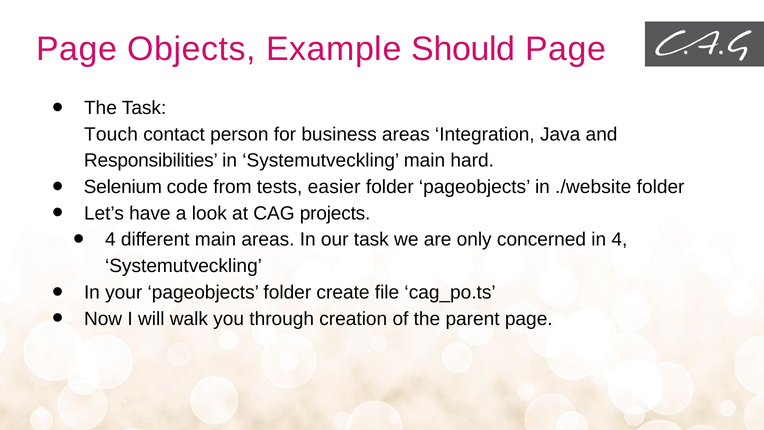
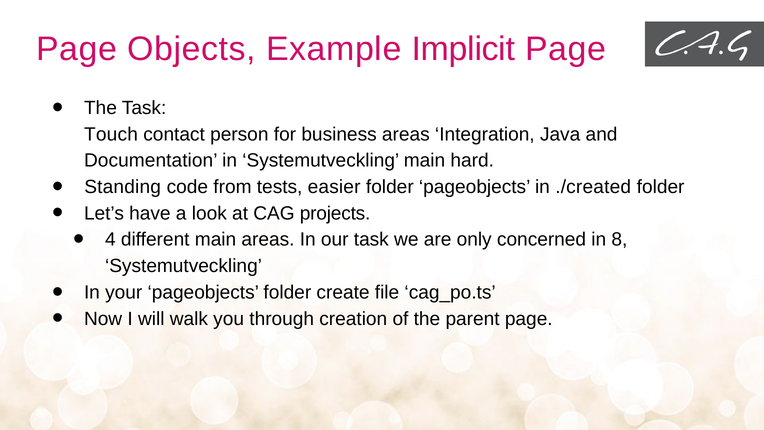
Should: Should -> Implicit
Responsibilities: Responsibilities -> Documentation
Selenium: Selenium -> Standing
./website: ./website -> ./created
in 4: 4 -> 8
